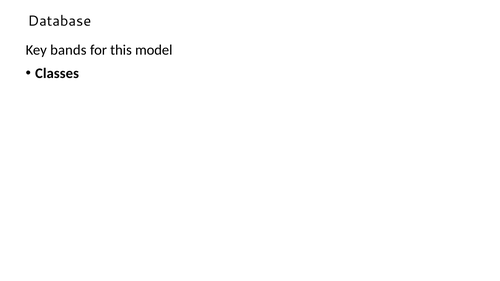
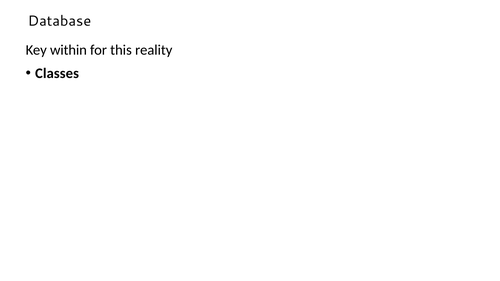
bands: bands -> within
model: model -> reality
